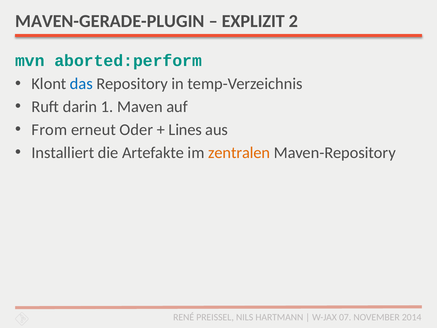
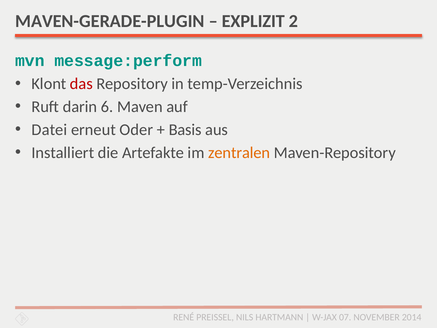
aborted:perform: aborted:perform -> message:perform
das colour: blue -> red
1: 1 -> 6
From: From -> Datei
Lines: Lines -> Basis
